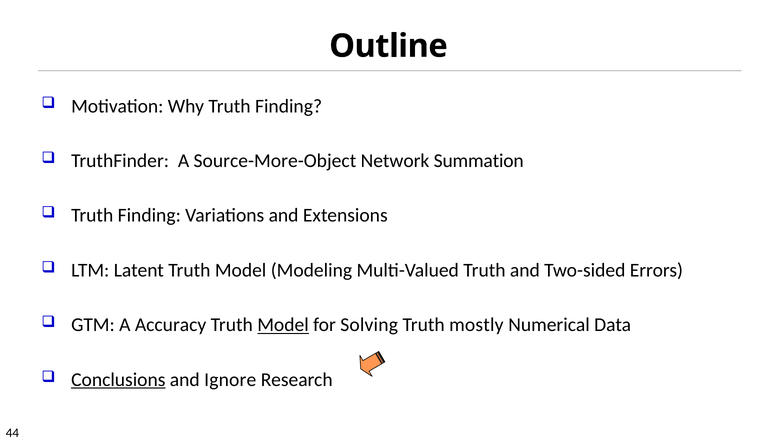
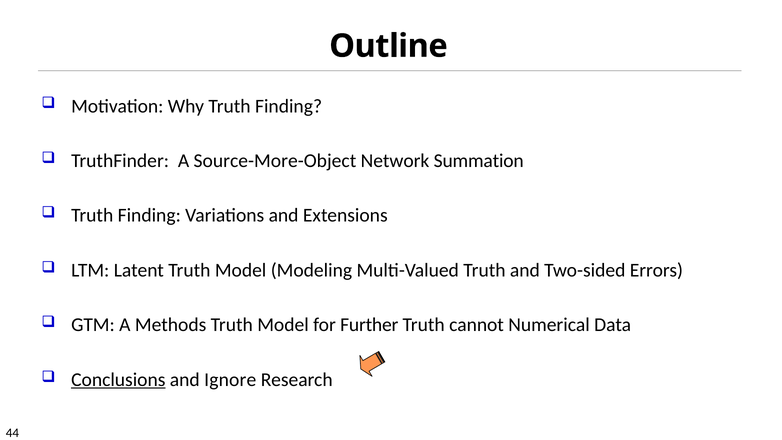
Accuracy: Accuracy -> Methods
Model at (283, 325) underline: present -> none
Solving: Solving -> Further
mostly: mostly -> cannot
